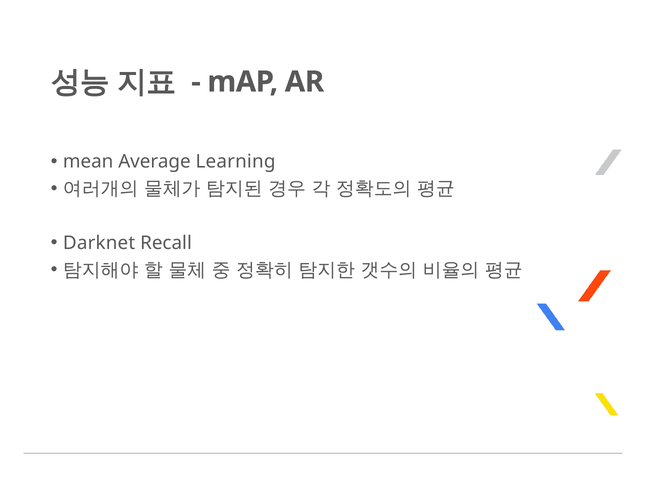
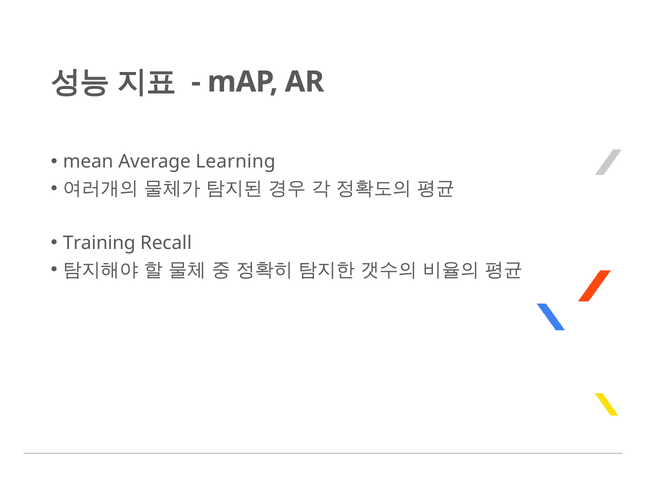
Darknet: Darknet -> Training
